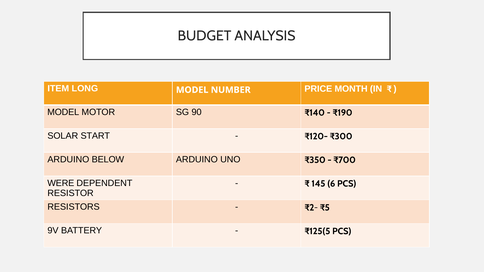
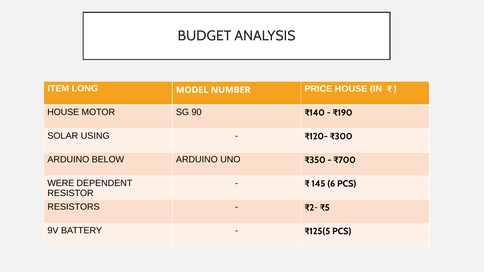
PRICE MONTH: MONTH -> HOUSE
MODEL at (63, 112): MODEL -> HOUSE
START: START -> USING
